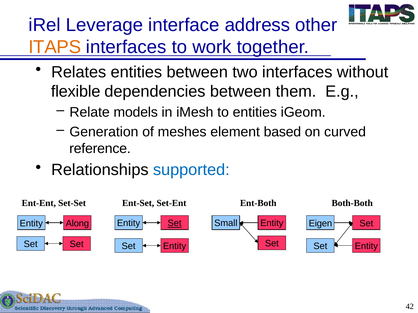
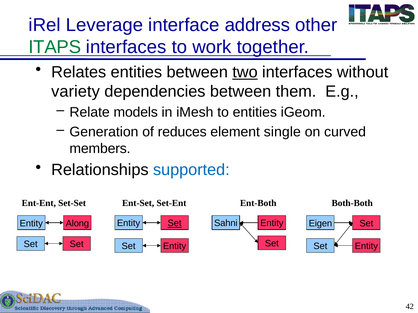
ITAPS colour: orange -> green
two underline: none -> present
flexible: flexible -> variety
meshes: meshes -> reduces
based: based -> single
reference: reference -> members
Small: Small -> Sahni
